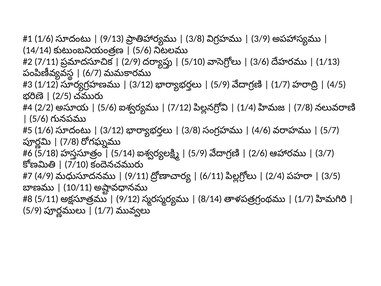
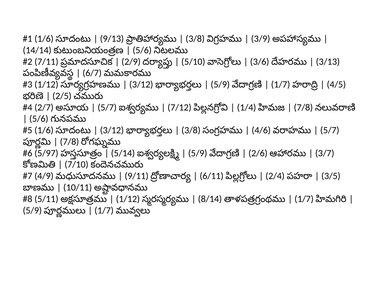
1/13: 1/13 -> 3/13
2/2: 2/2 -> 2/7
5/6 at (107, 107): 5/6 -> 5/7
5/18: 5/18 -> 5/97
9/12 at (128, 199): 9/12 -> 1/12
